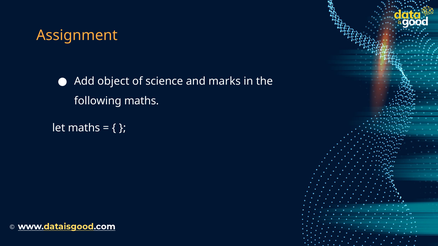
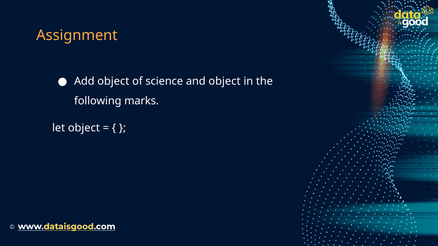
and marks: marks -> object
following maths: maths -> marks
let maths: maths -> object
